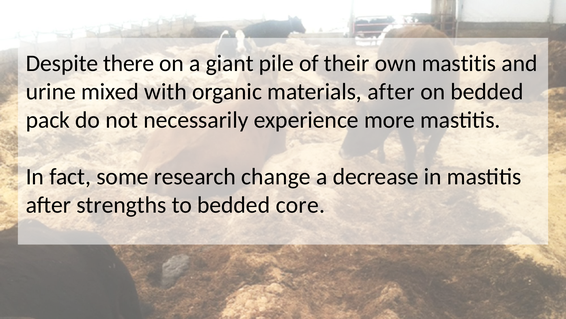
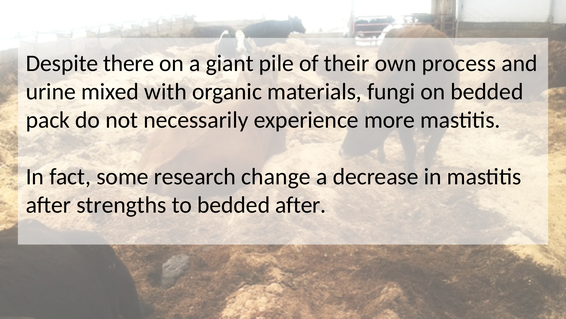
own mastitis: mastitis -> process
materials after: after -> fungi
bedded core: core -> after
